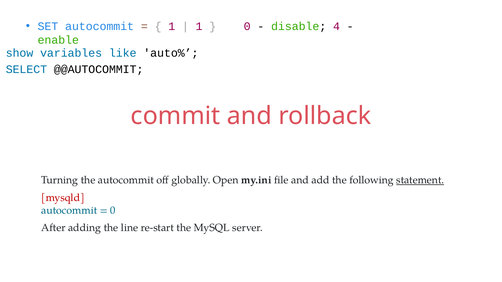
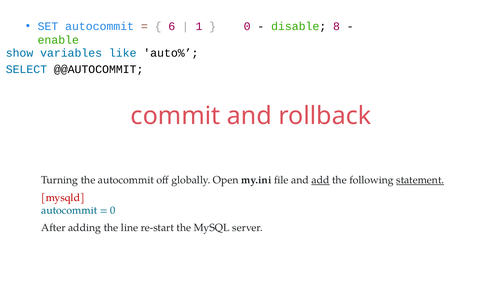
1 at (172, 26): 1 -> 6
4: 4 -> 8
add underline: none -> present
